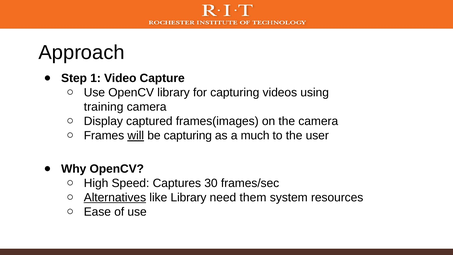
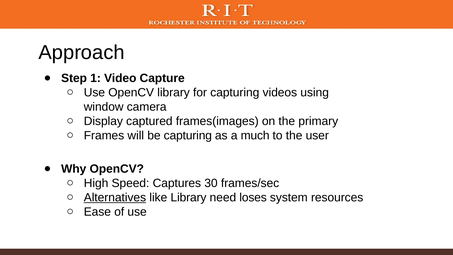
training: training -> window
the camera: camera -> primary
will underline: present -> none
them: them -> loses
